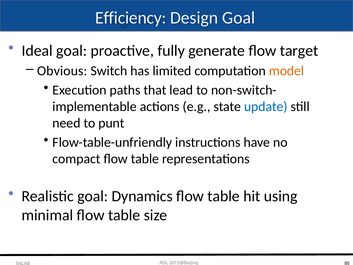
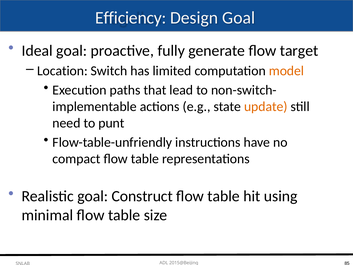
Obvious: Obvious -> Location
update colour: blue -> orange
Dynamics: Dynamics -> Construct
